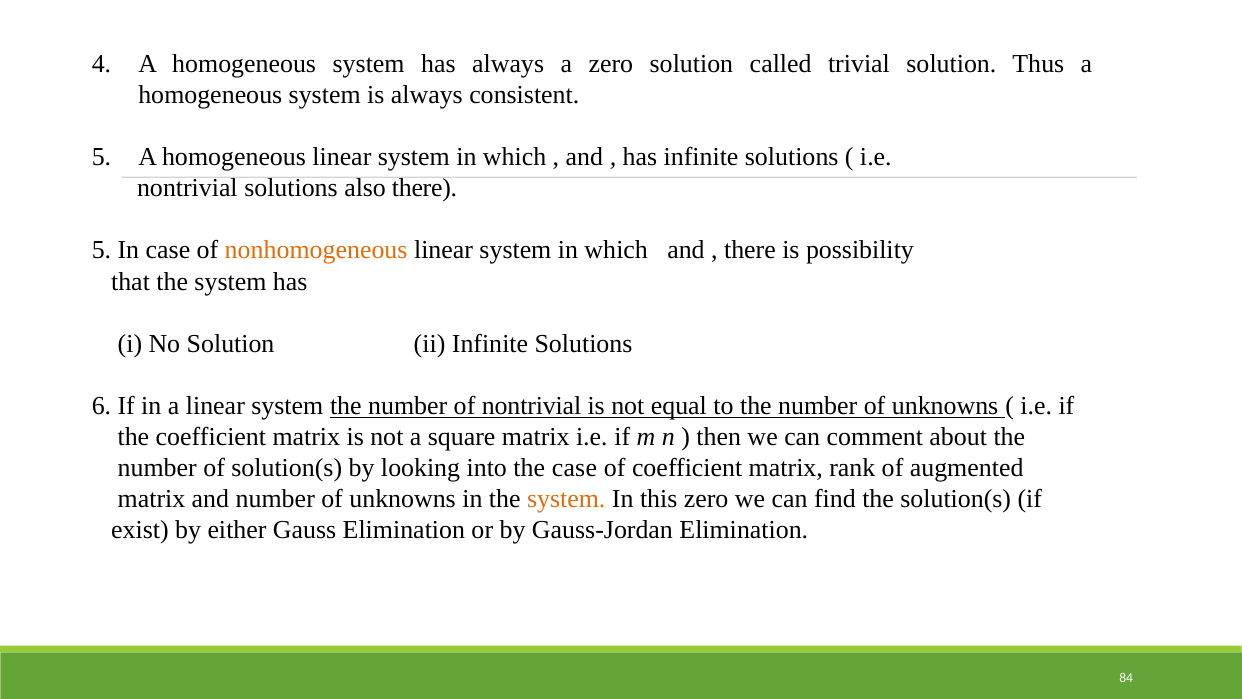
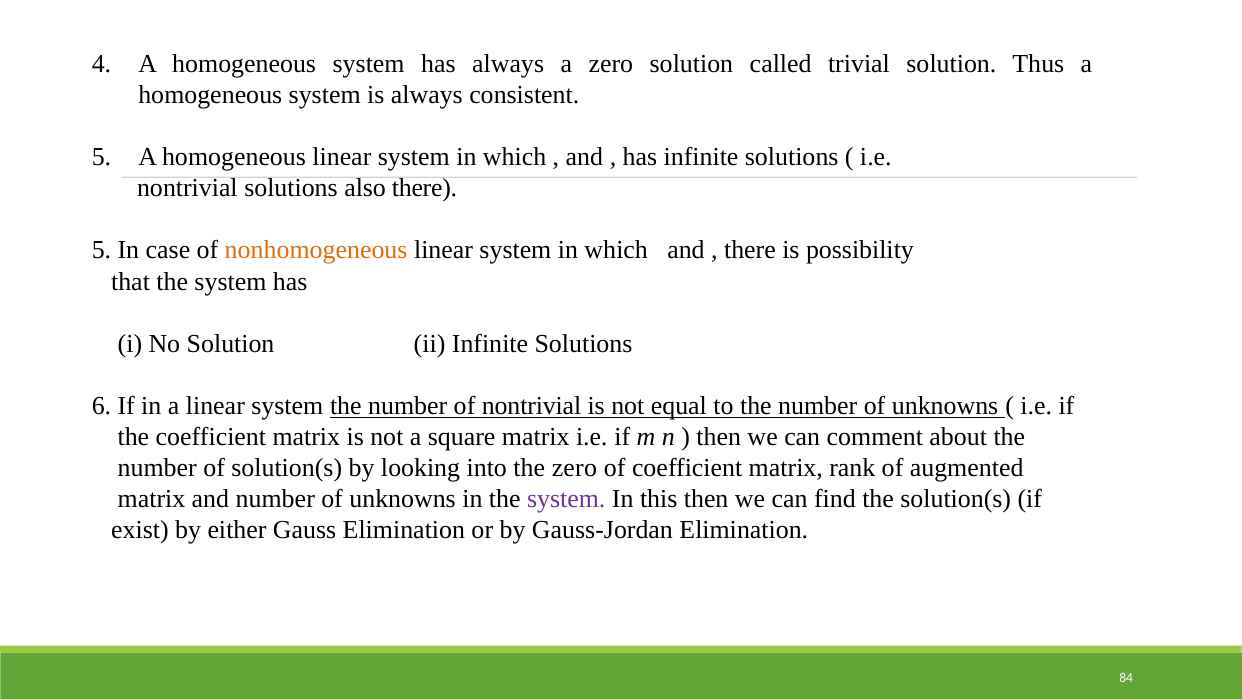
the case: case -> zero
system at (566, 499) colour: orange -> purple
this zero: zero -> then
